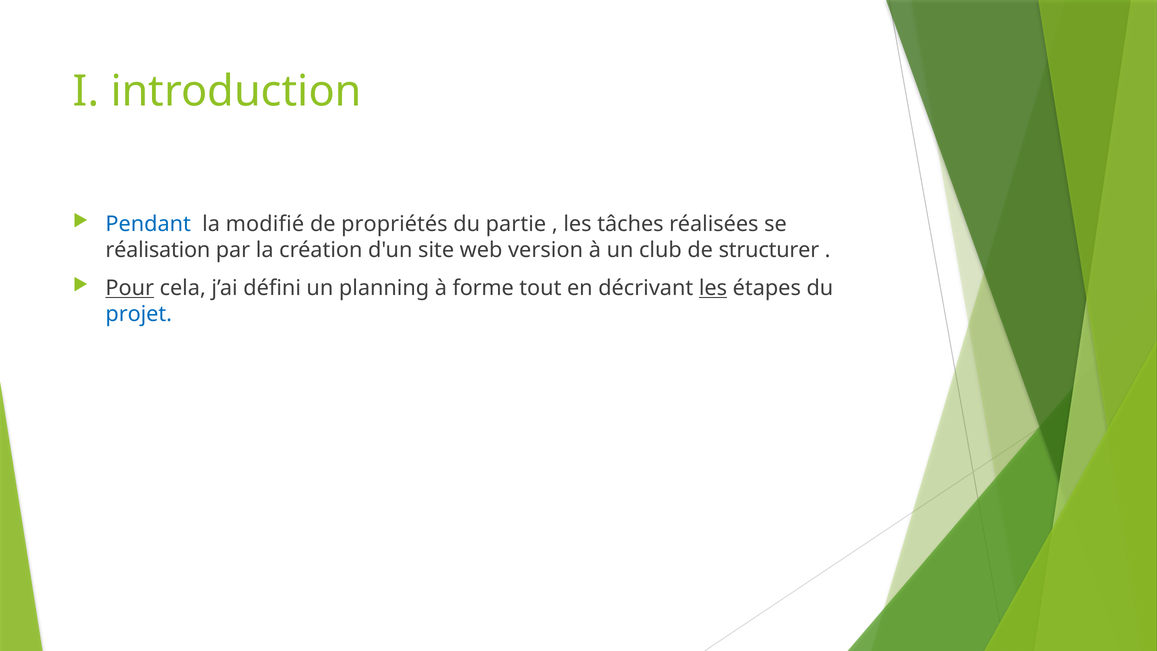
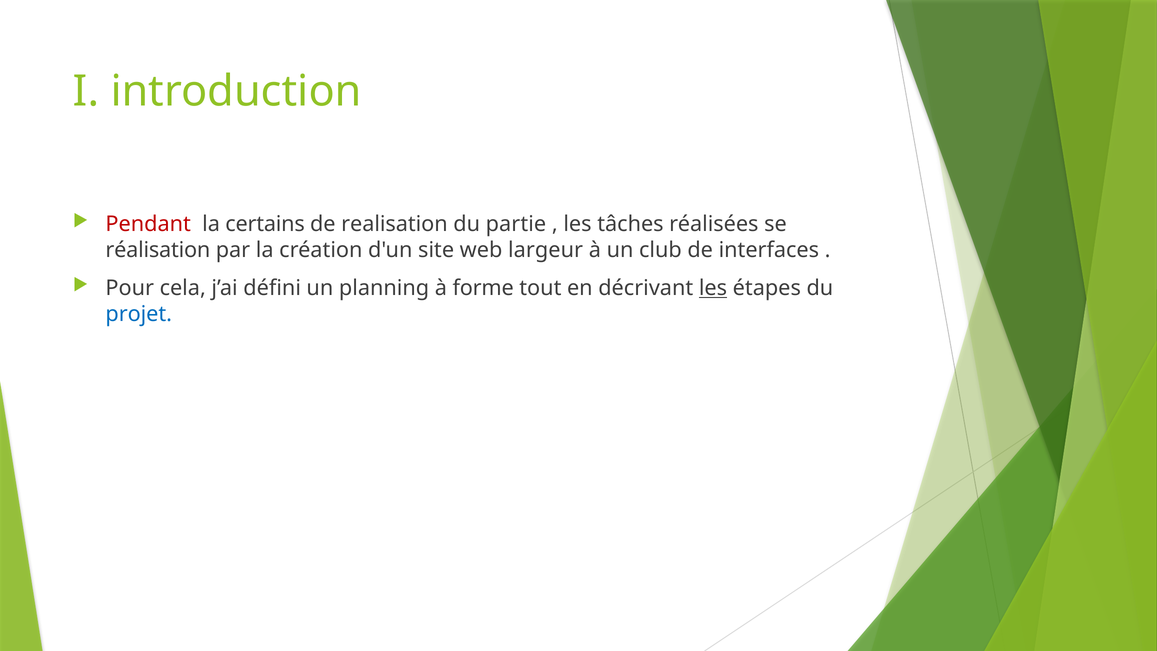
Pendant colour: blue -> red
modifié: modifié -> certains
propriétés: propriétés -> realisation
version: version -> largeur
structurer: structurer -> interfaces
Pour underline: present -> none
